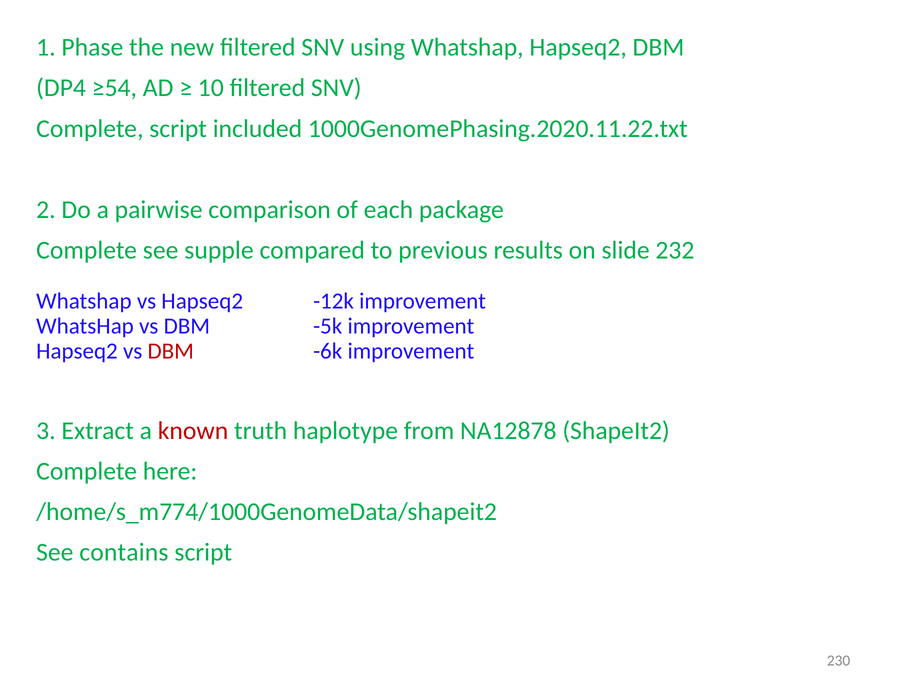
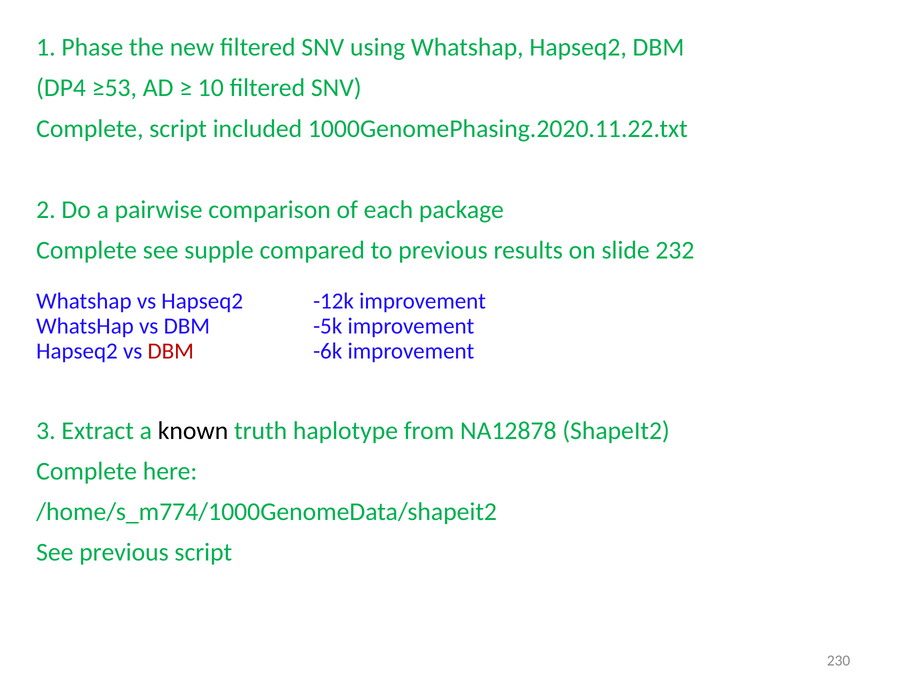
≥54: ≥54 -> ≥53
known colour: red -> black
See contains: contains -> previous
